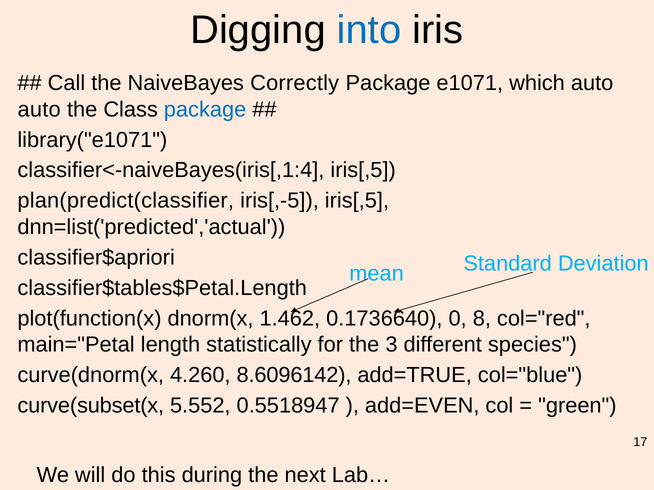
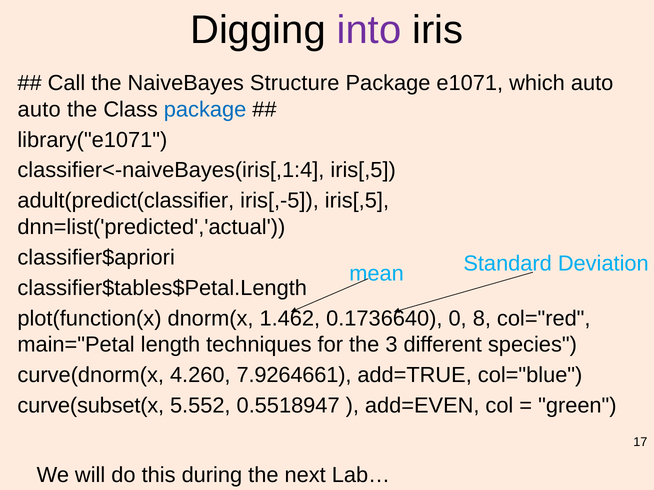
into colour: blue -> purple
Correctly: Correctly -> Structure
plan(predict(classifier: plan(predict(classifier -> adult(predict(classifier
statistically: statistically -> techniques
8.6096142: 8.6096142 -> 7.9264661
